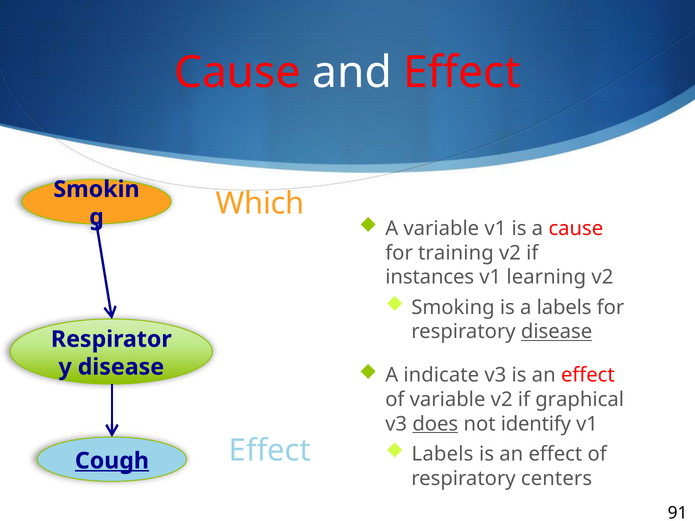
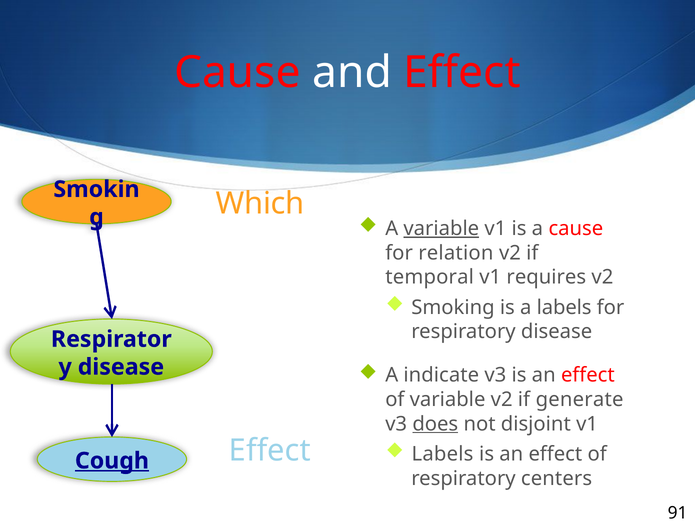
variable at (441, 229) underline: none -> present
training: training -> relation
instances: instances -> temporal
learning: learning -> requires
disease at (557, 332) underline: present -> none
graphical: graphical -> generate
identify: identify -> disjoint
